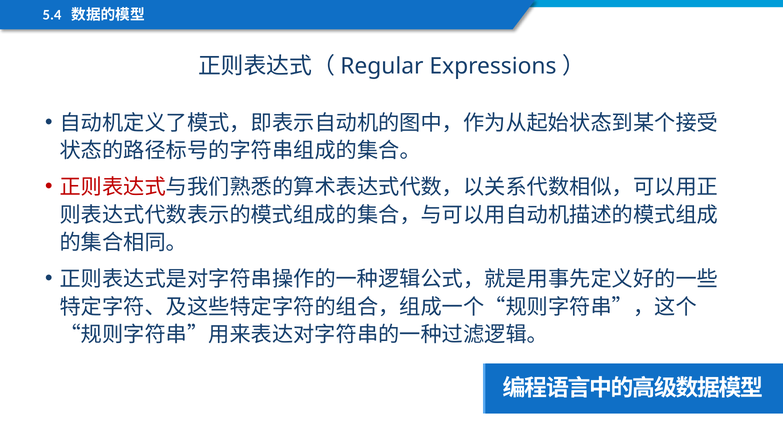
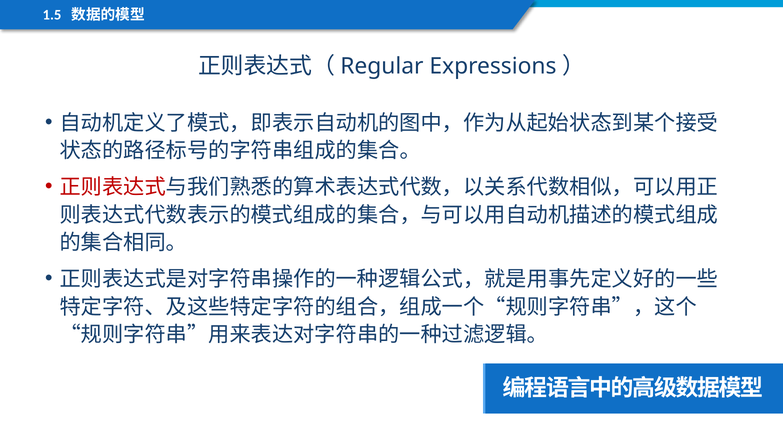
5.4: 5.4 -> 1.5
